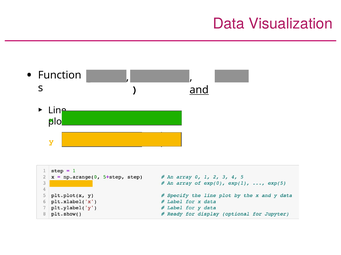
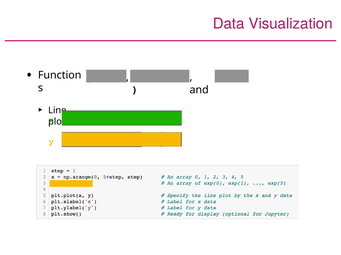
and underline: present -> none
